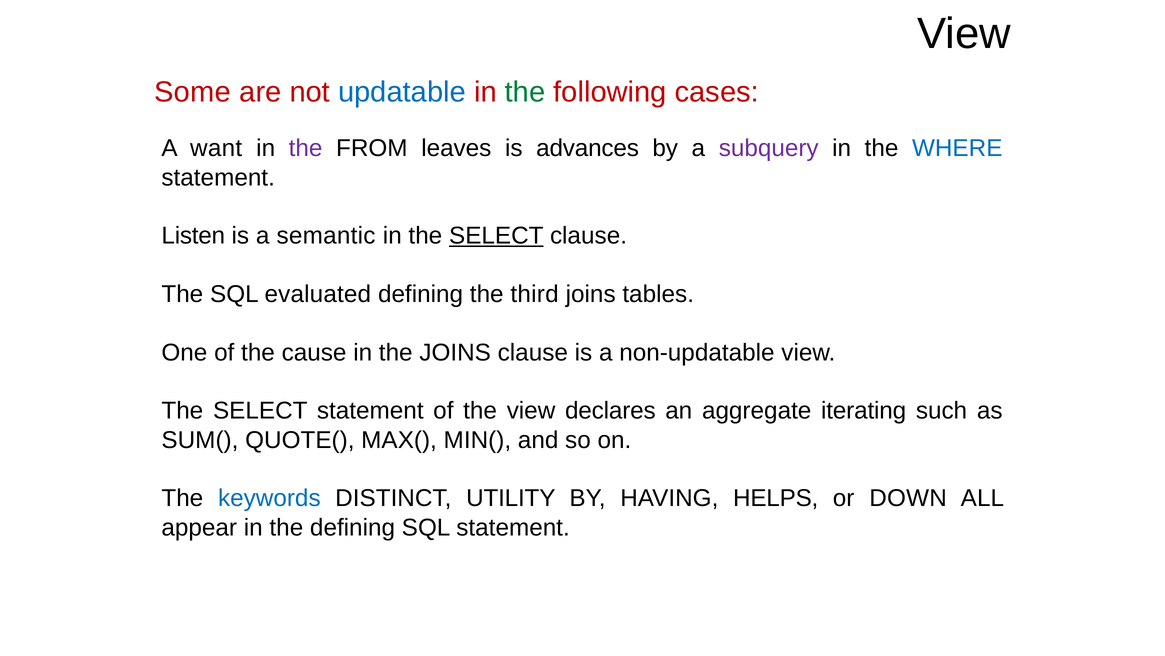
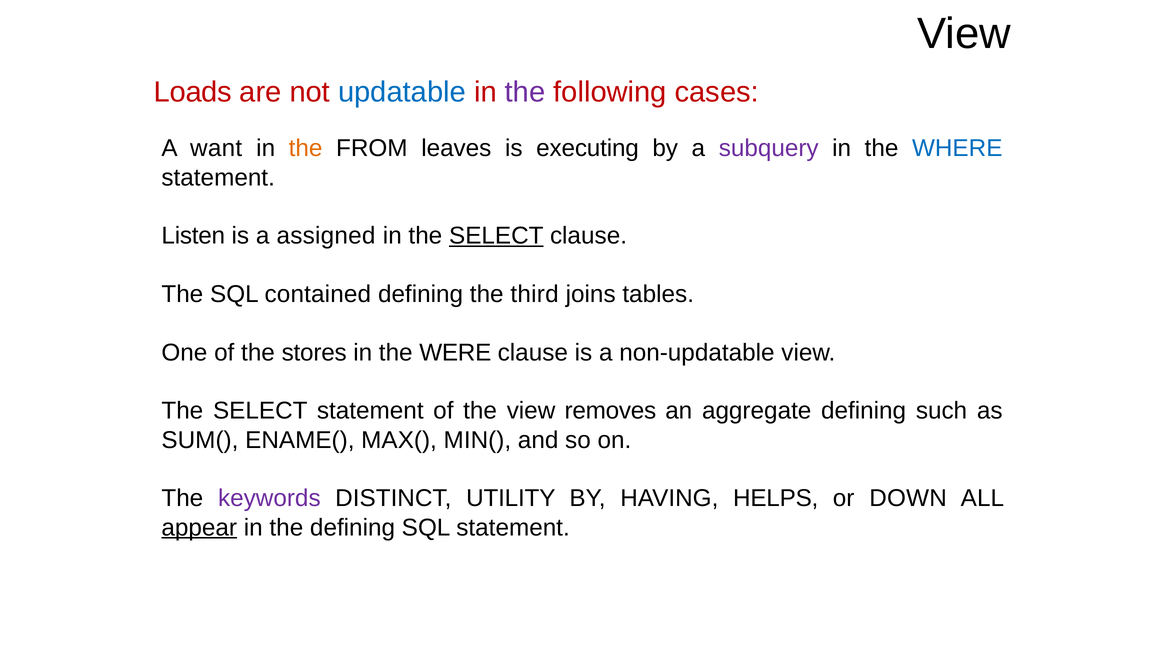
Some: Some -> Loads
the at (525, 92) colour: green -> purple
the at (306, 148) colour: purple -> orange
advances: advances -> executing
semantic: semantic -> assigned
evaluated: evaluated -> contained
cause: cause -> stores
the JOINS: JOINS -> WERE
declares: declares -> removes
aggregate iterating: iterating -> defining
QUOTE(: QUOTE( -> ENAME(
keywords colour: blue -> purple
appear underline: none -> present
